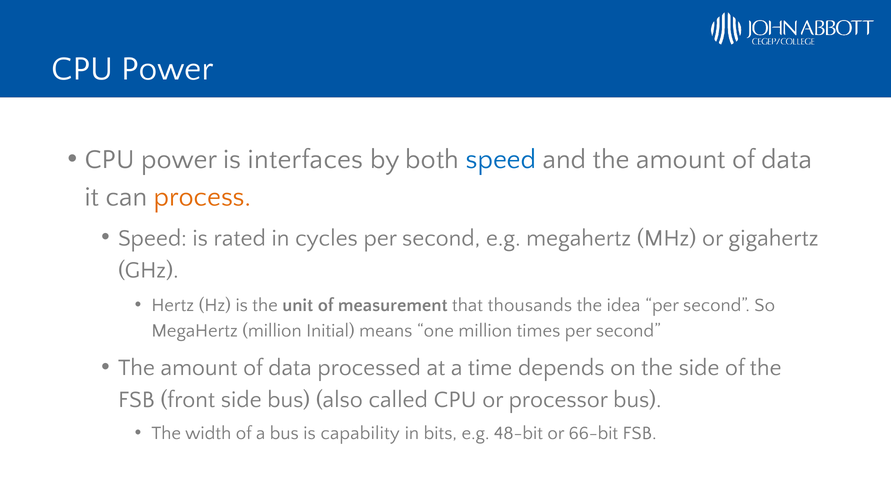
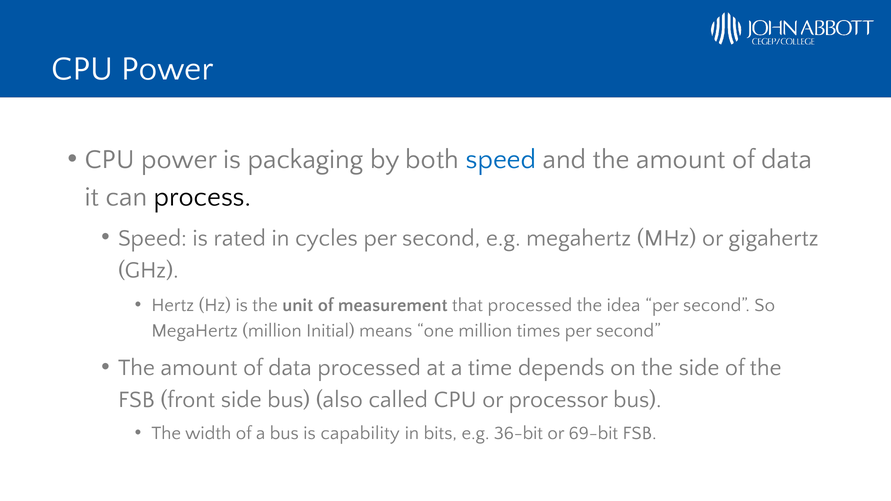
interfaces: interfaces -> packaging
process colour: orange -> black
that thousands: thousands -> processed
48-bit: 48-bit -> 36-bit
66-bit: 66-bit -> 69-bit
